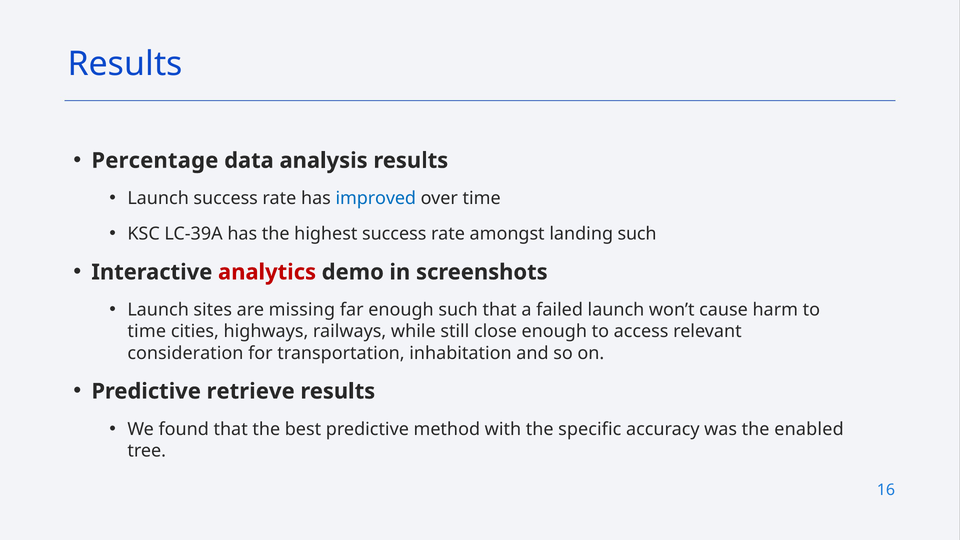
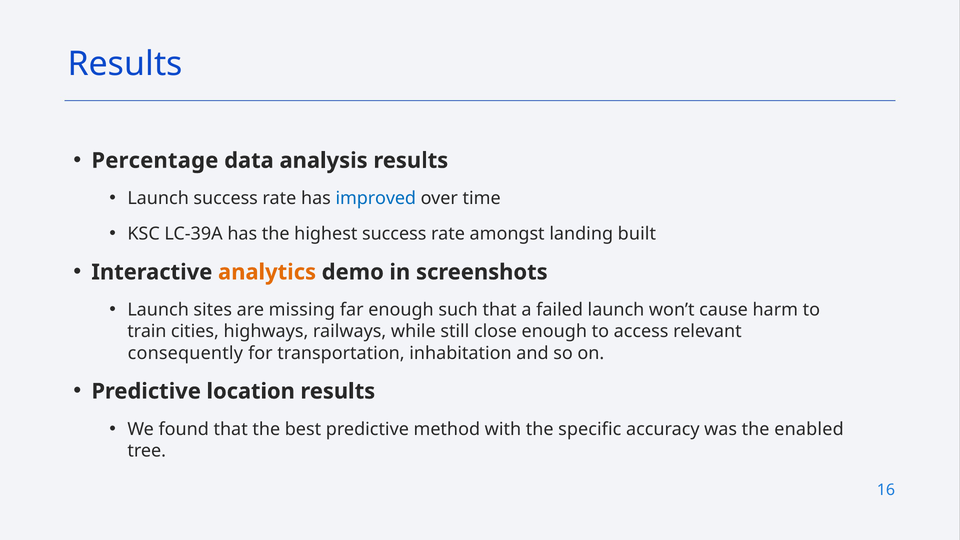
landing such: such -> built
analytics colour: red -> orange
time at (147, 331): time -> train
consideration: consideration -> consequently
retrieve: retrieve -> location
